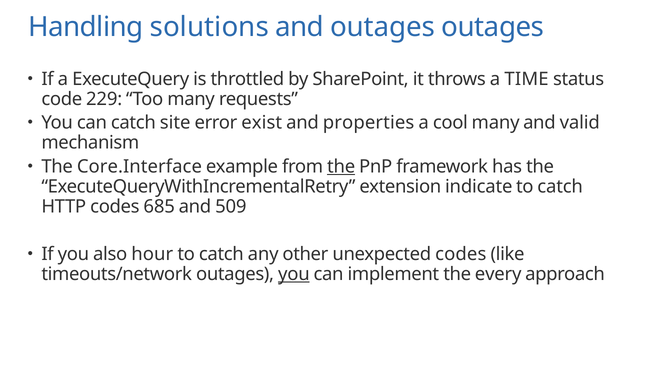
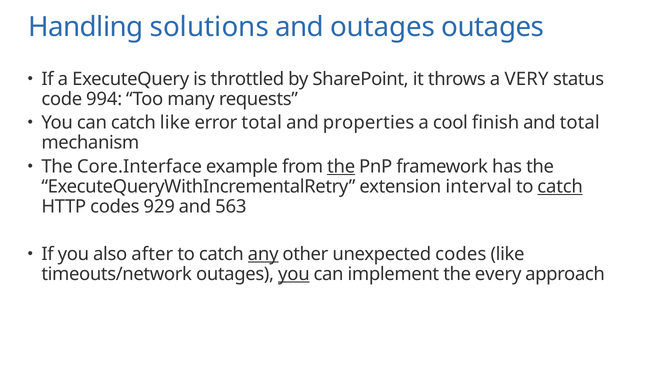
TIME: TIME -> VERY
229: 229 -> 994
catch site: site -> like
error exist: exist -> total
cool many: many -> finish
and valid: valid -> total
indicate: indicate -> interval
catch at (560, 187) underline: none -> present
685: 685 -> 929
509: 509 -> 563
hour: hour -> after
any underline: none -> present
